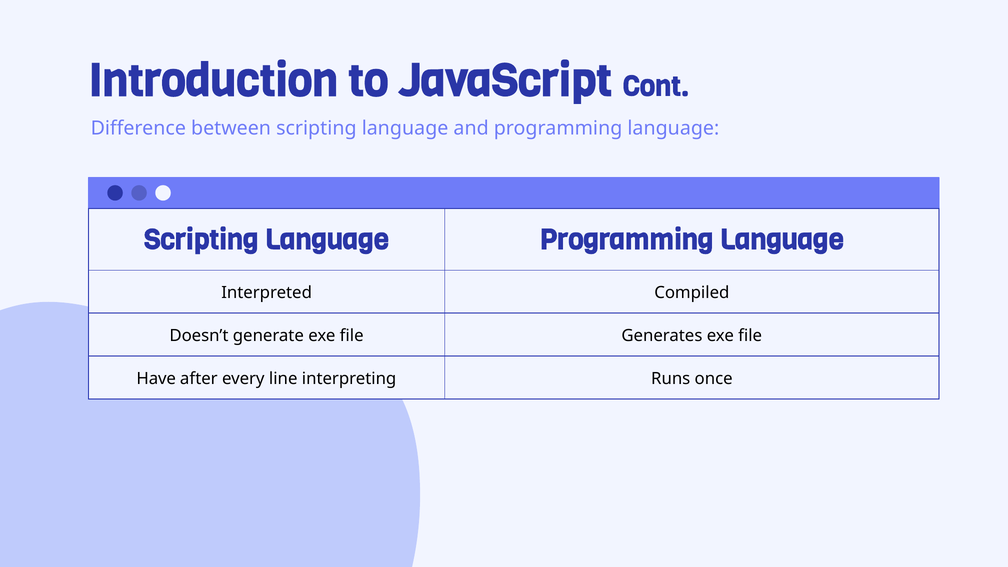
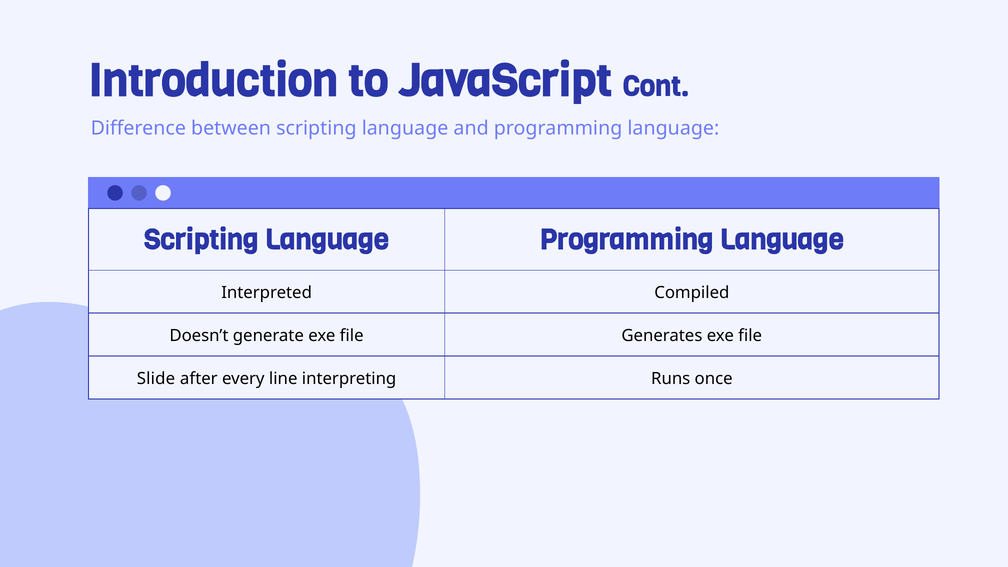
Have: Have -> Slide
